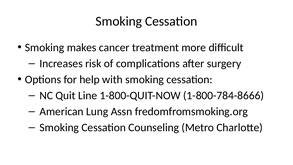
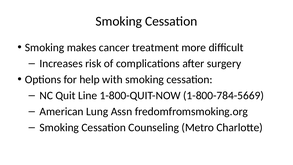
1-800-784-8666: 1-800-784-8666 -> 1-800-784-5669
